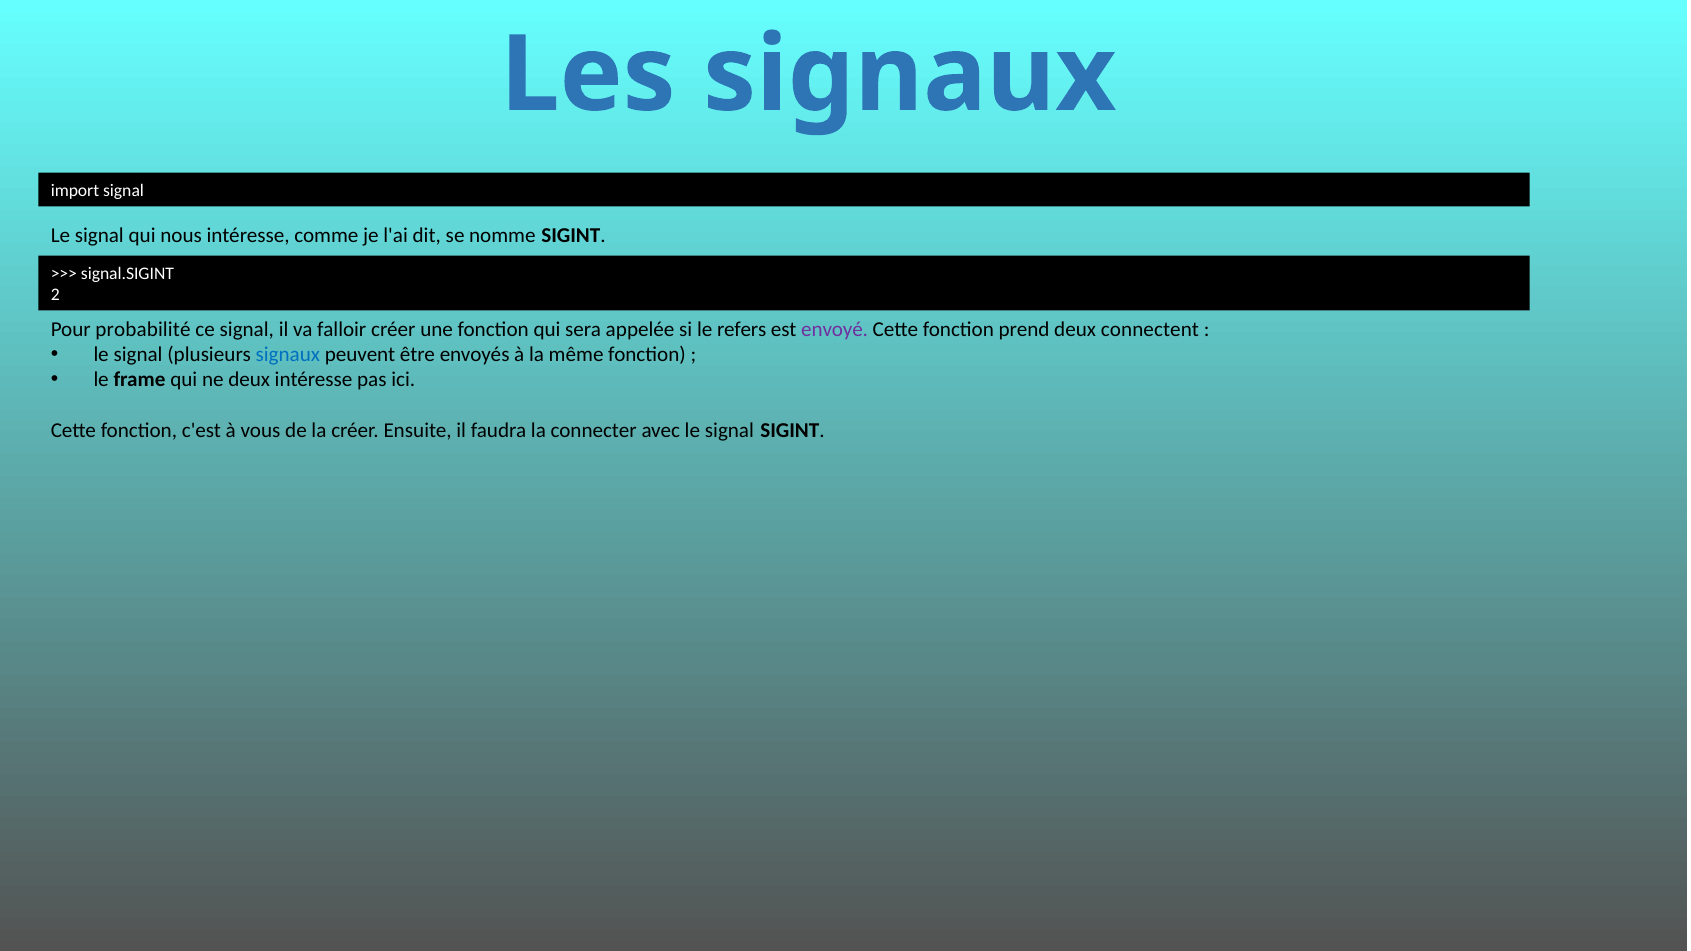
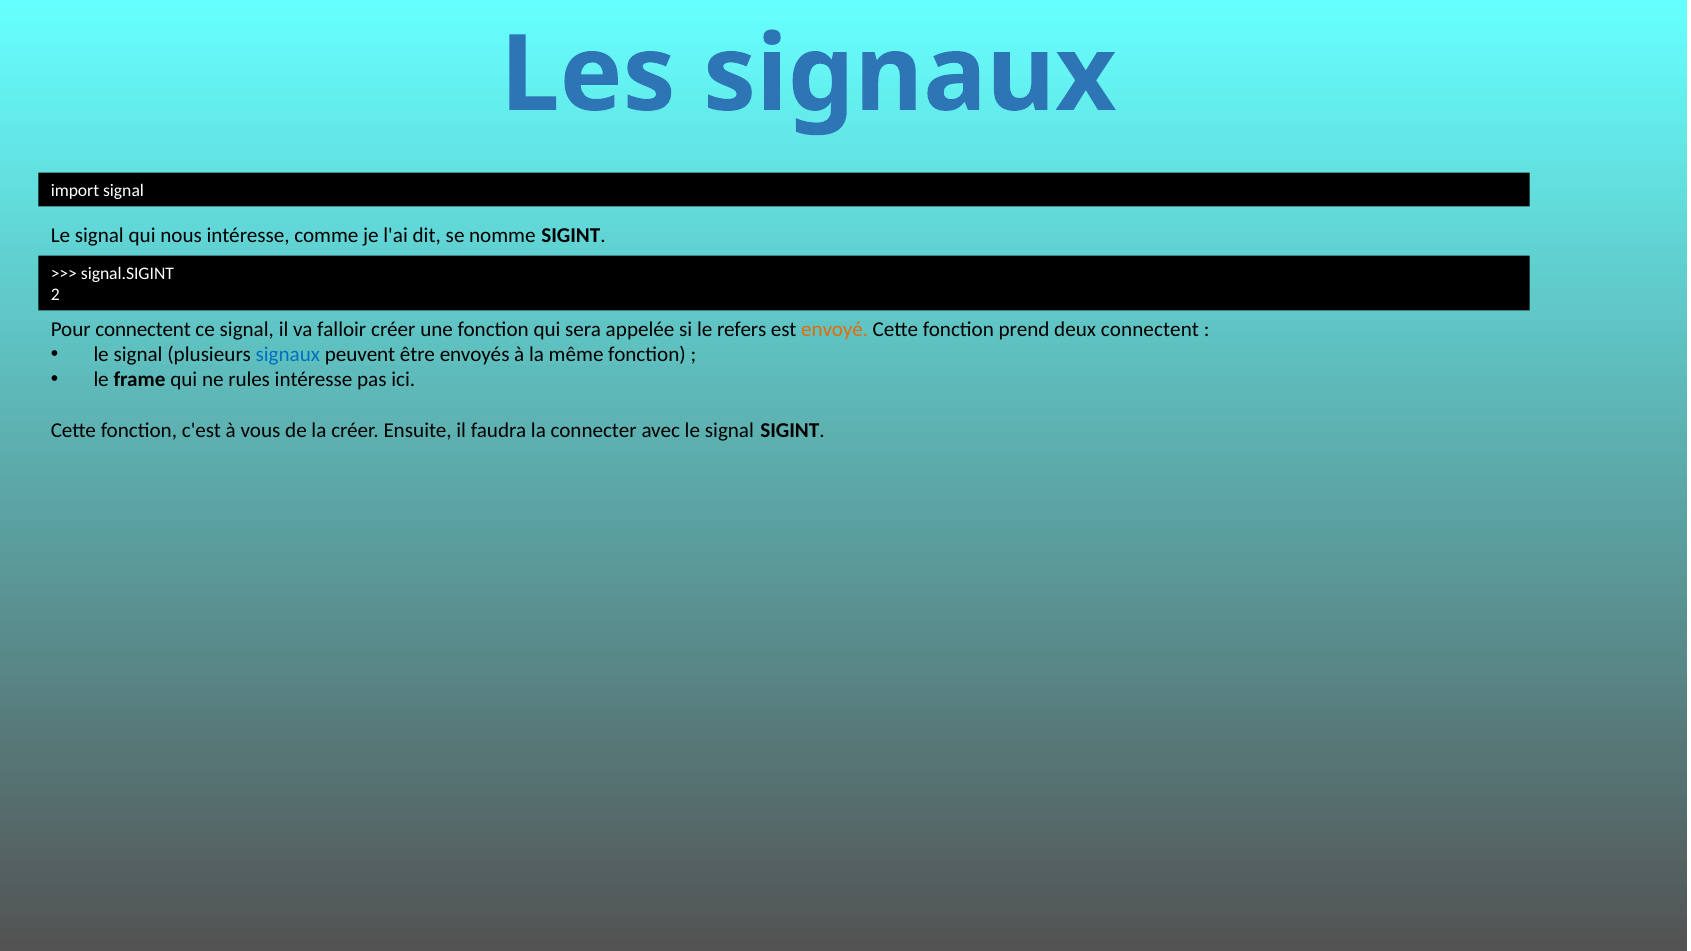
Pour probabilité: probabilité -> connectent
envoyé colour: purple -> orange
ne deux: deux -> rules
